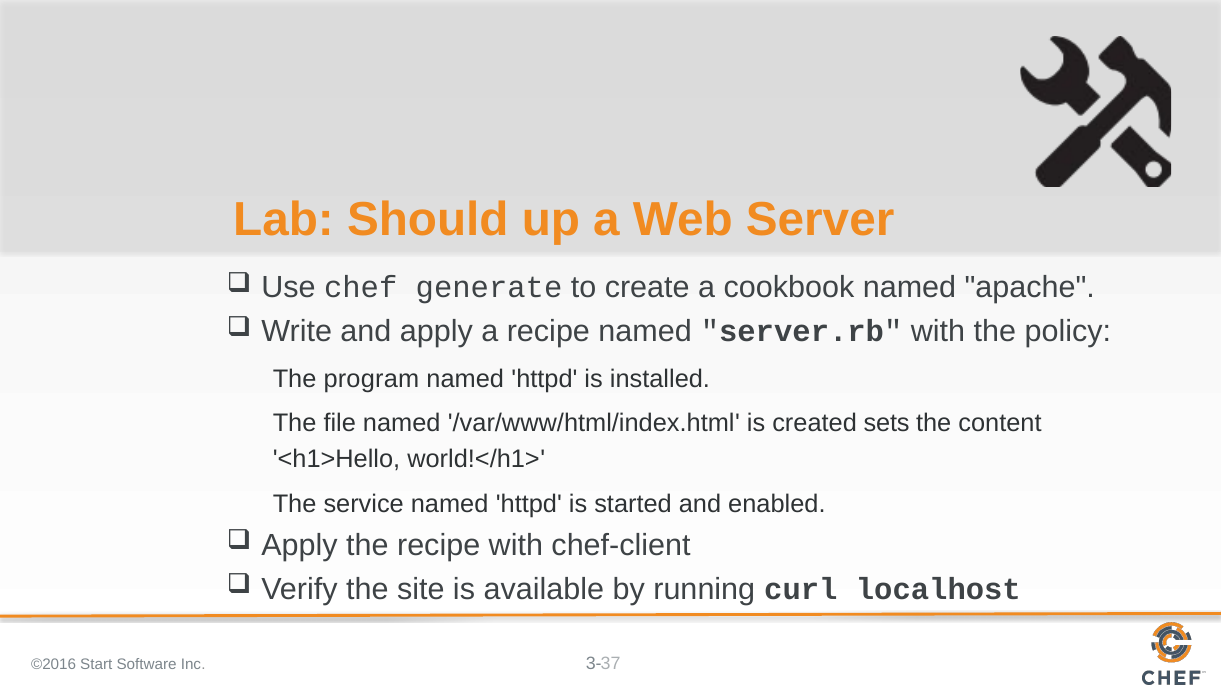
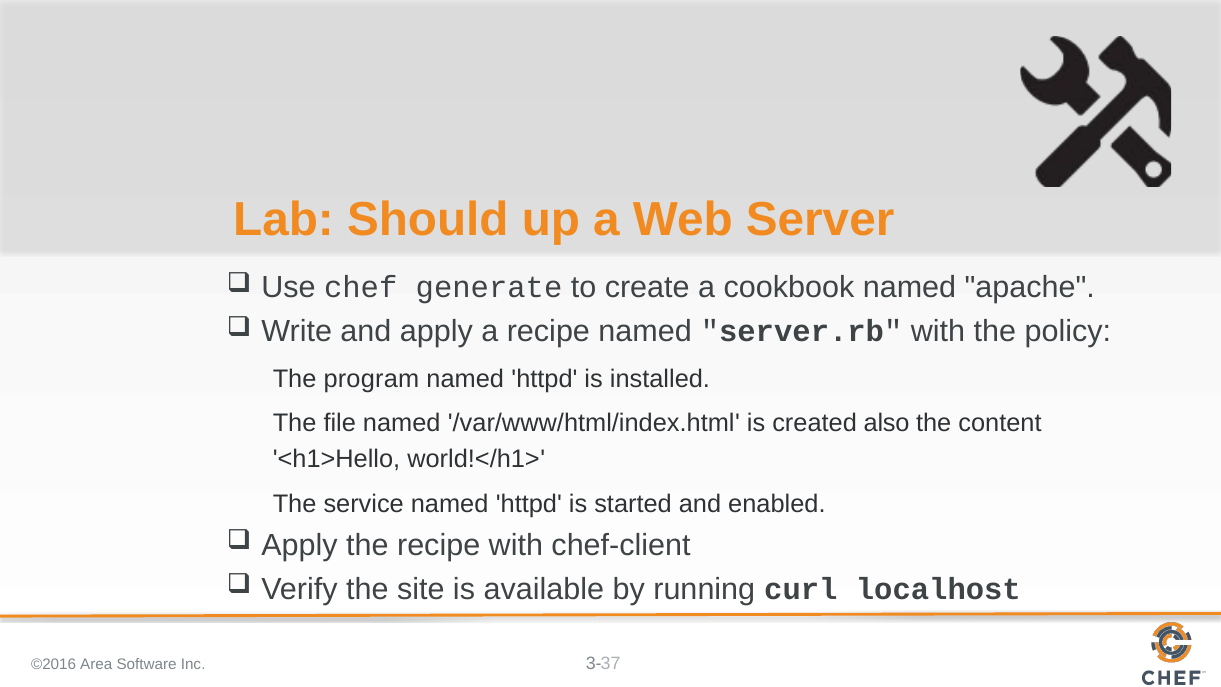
sets: sets -> also
Start: Start -> Area
